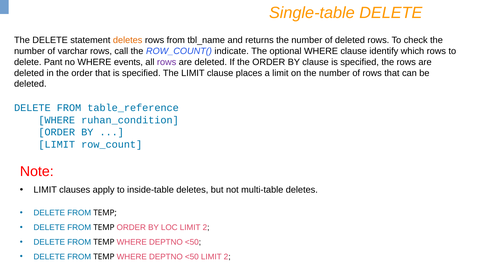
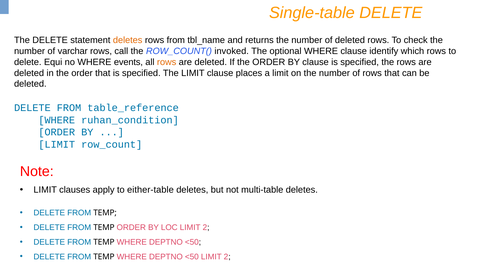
indicate: indicate -> invoked
Pant: Pant -> Equi
rows at (167, 62) colour: purple -> orange
inside-table: inside-table -> either-table
